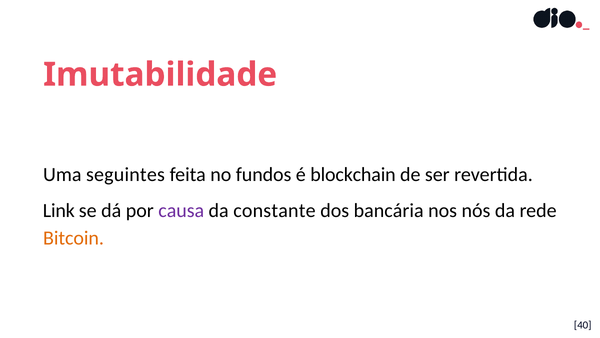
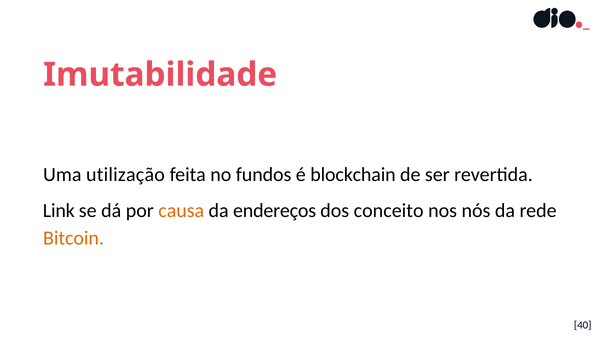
seguintes: seguintes -> utilização
causa colour: purple -> orange
constante: constante -> endereços
bancária: bancária -> conceito
